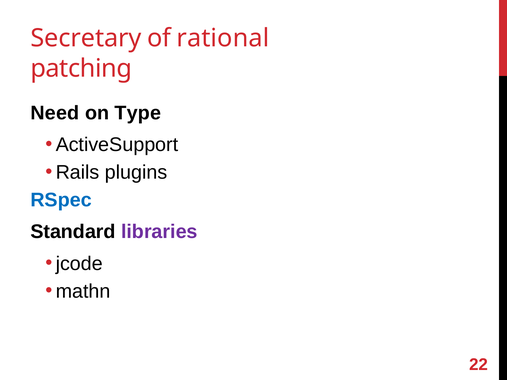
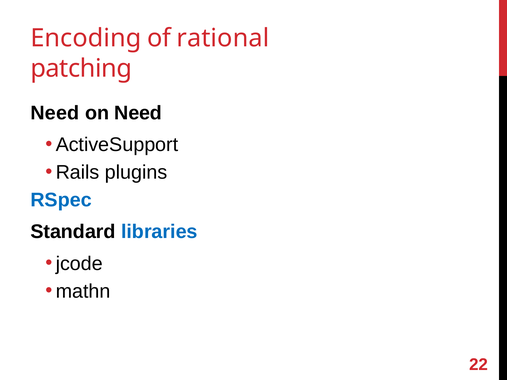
Secretary: Secretary -> Encoding
on Type: Type -> Need
libraries colour: purple -> blue
